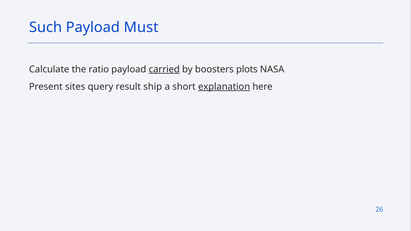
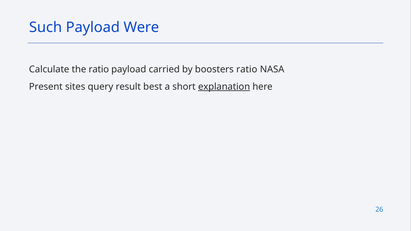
Must: Must -> Were
carried underline: present -> none
boosters plots: plots -> ratio
ship: ship -> best
